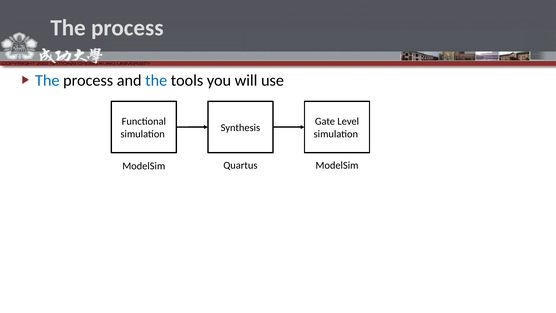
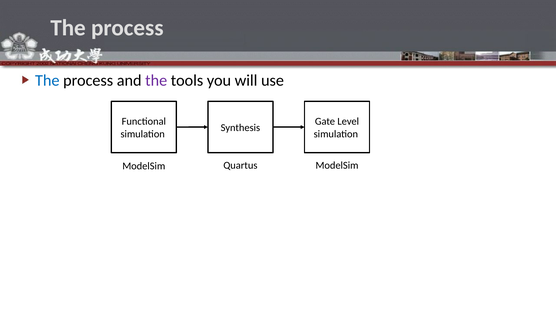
the at (156, 81) colour: blue -> purple
